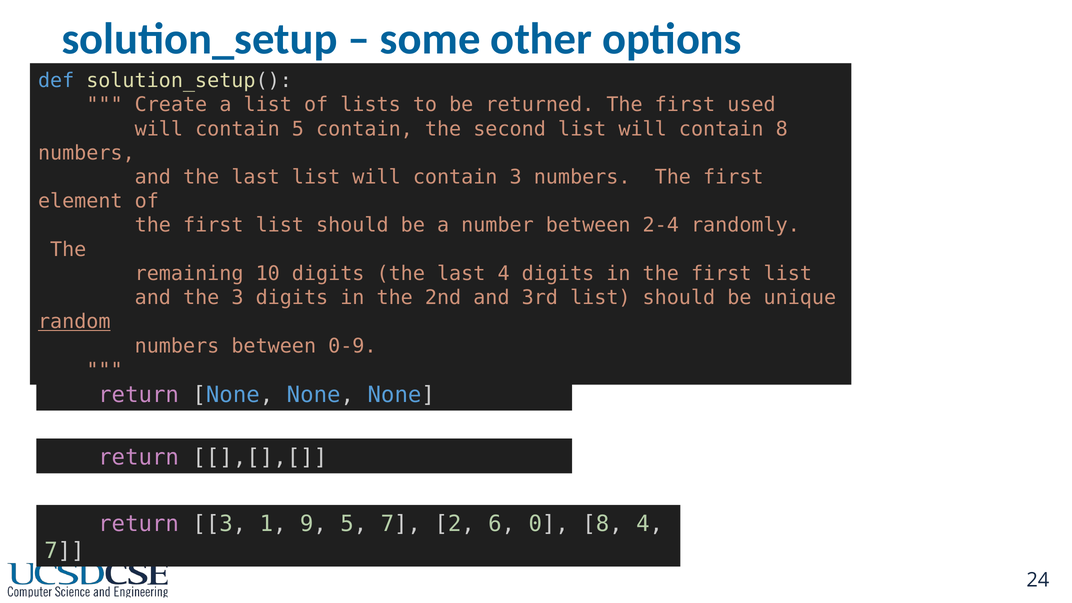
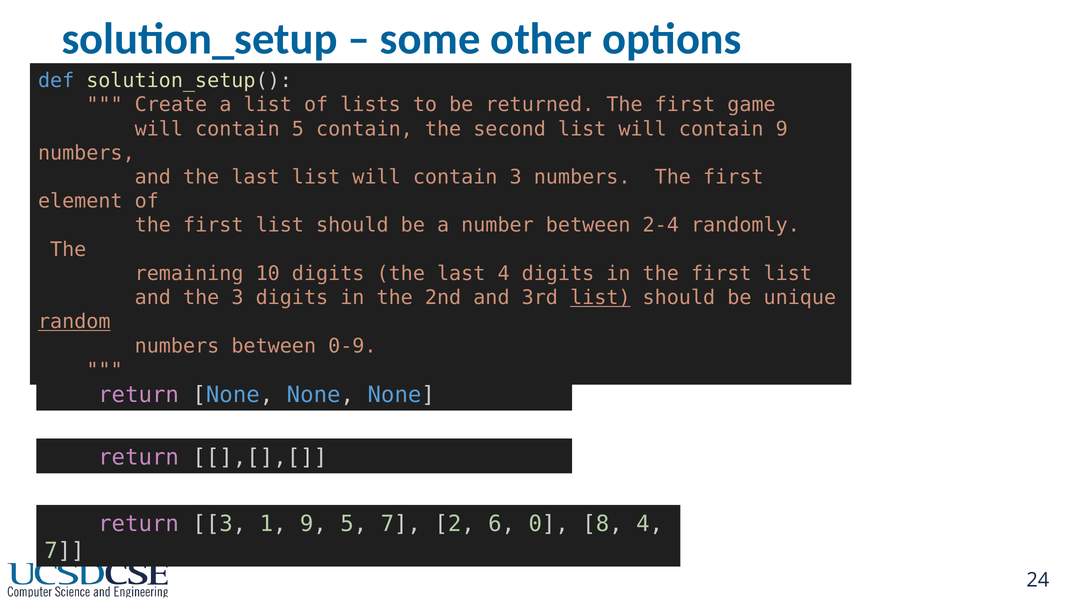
used: used -> game
contain 8: 8 -> 9
list at (600, 298) underline: none -> present
